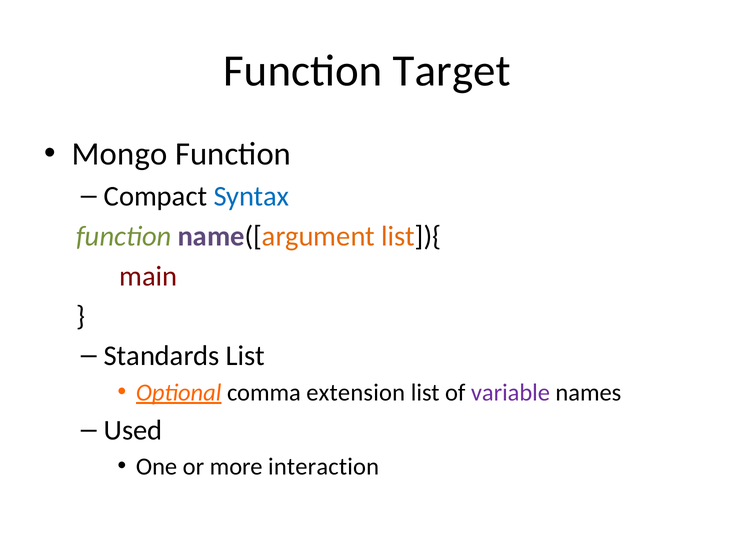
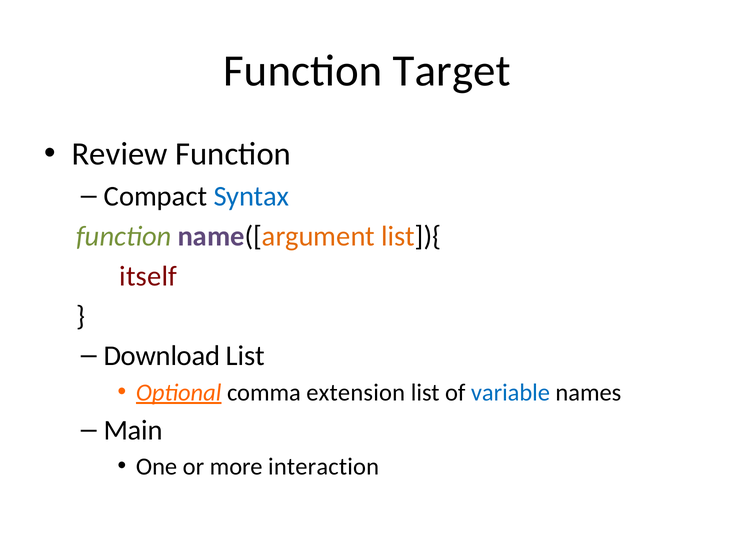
Mongo: Mongo -> Review
main: main -> itself
Standards: Standards -> Download
variable colour: purple -> blue
Used: Used -> Main
